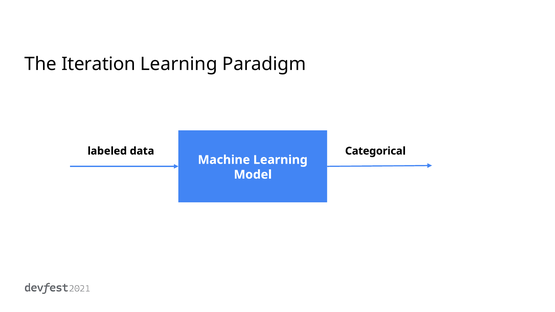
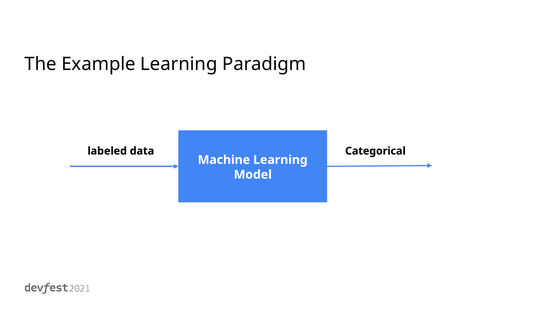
Iteration: Iteration -> Example
